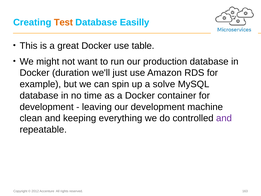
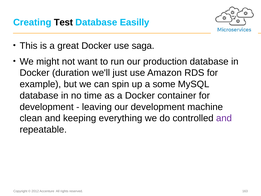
Test colour: orange -> black
table: table -> saga
solve: solve -> some
